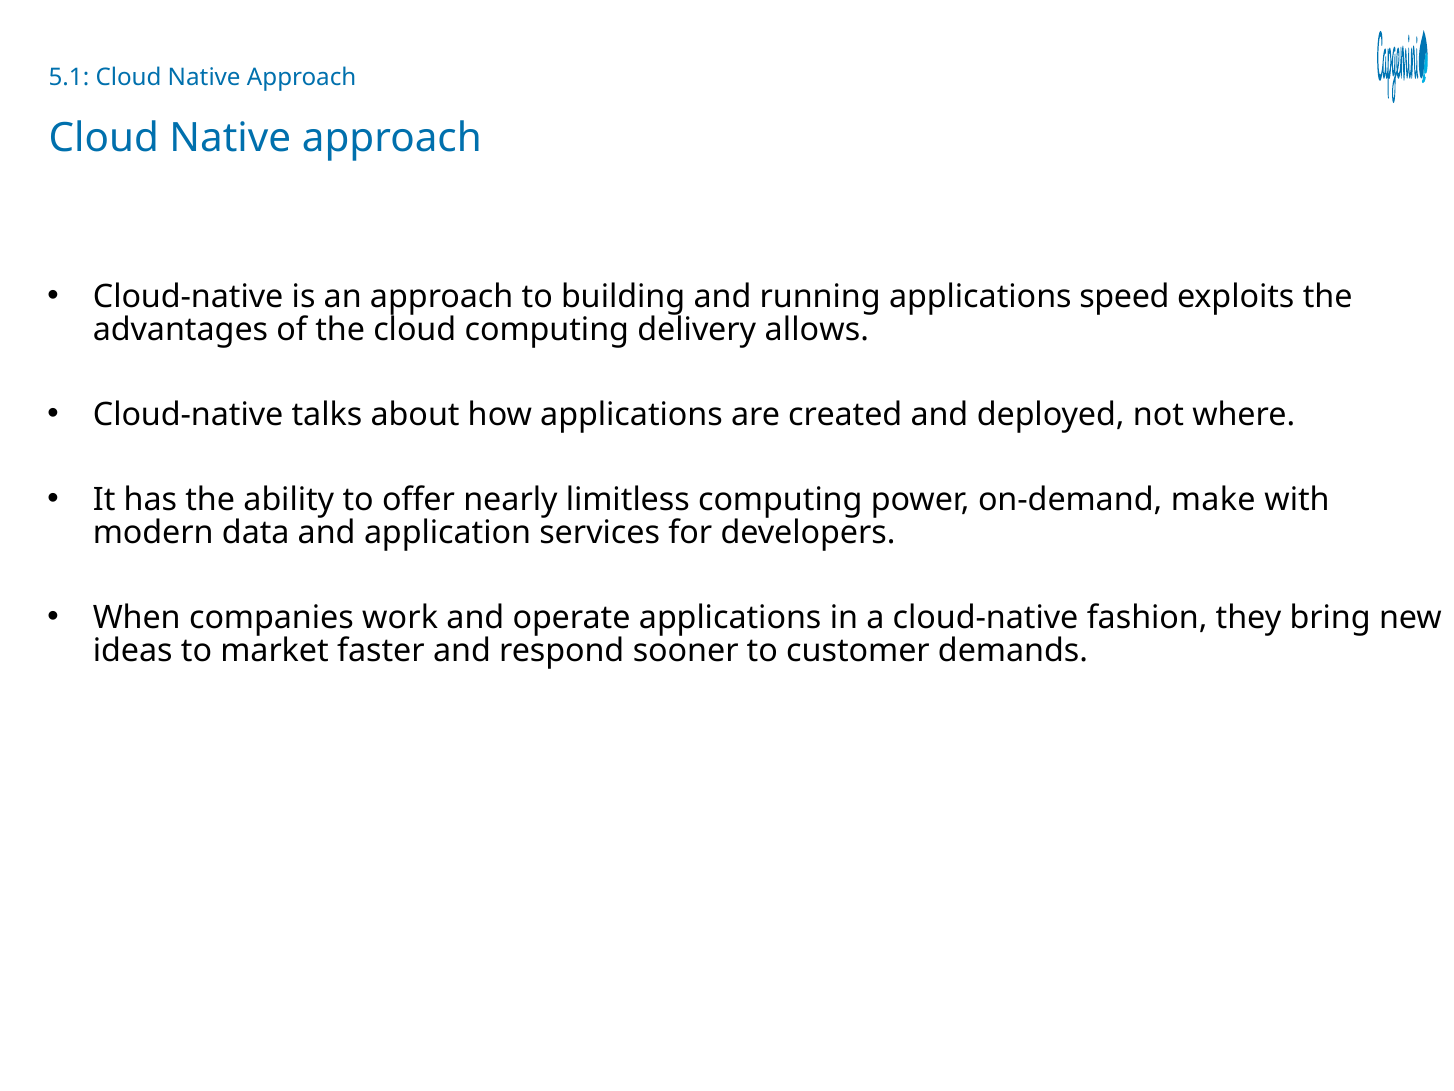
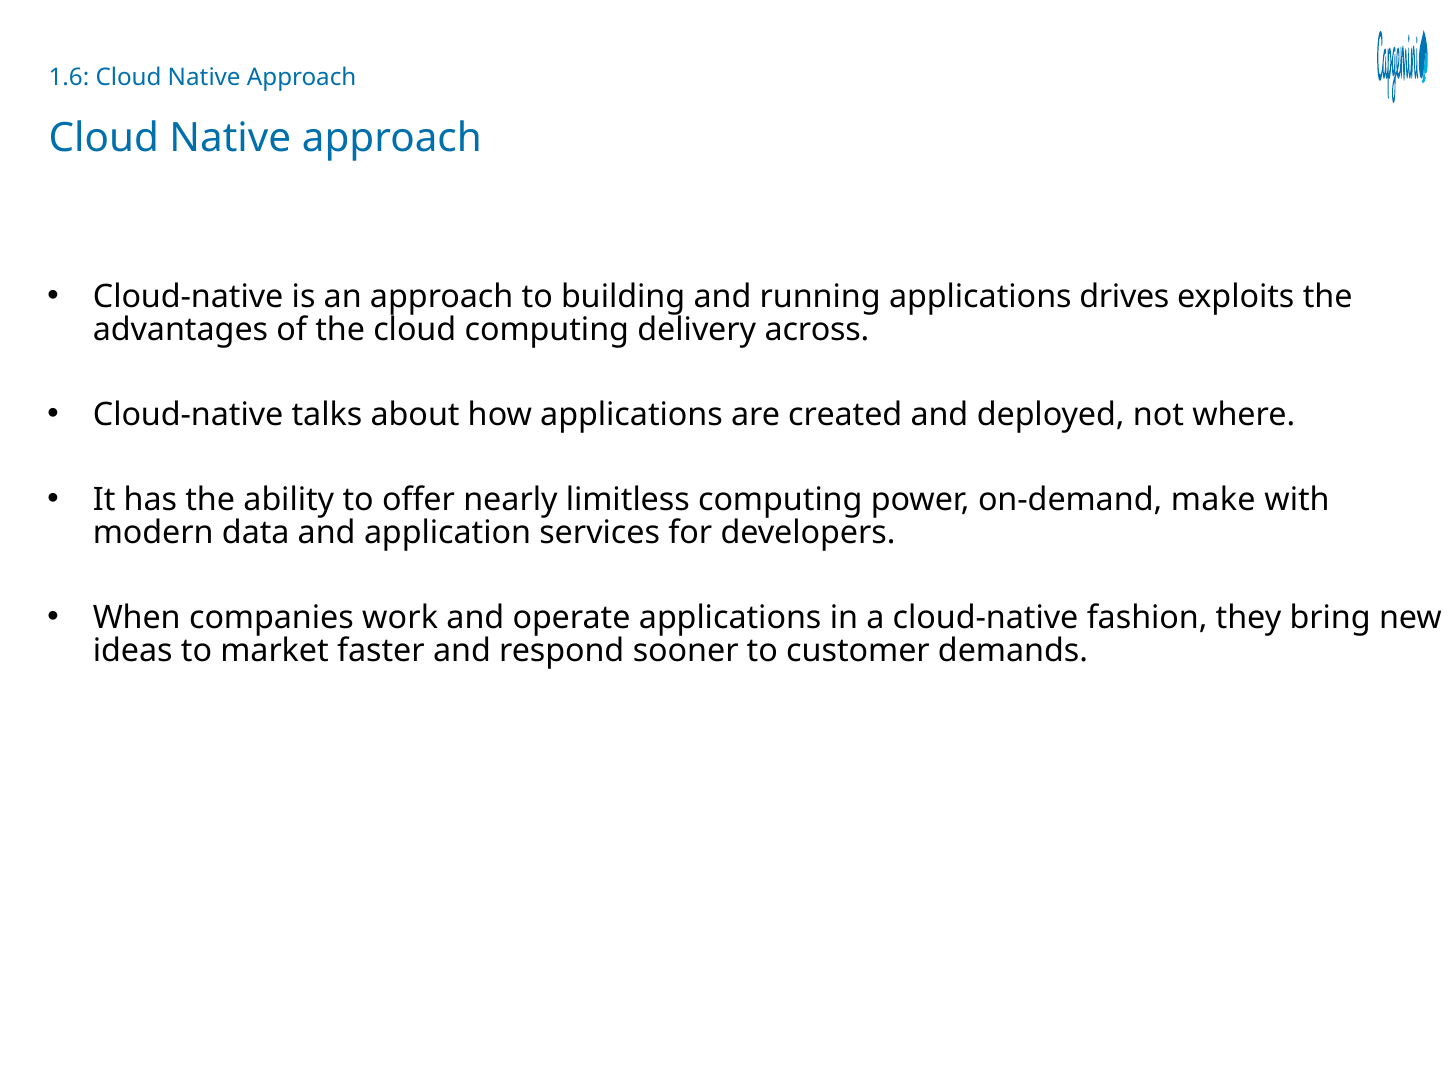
5.1: 5.1 -> 1.6
speed: speed -> drives
allows: allows -> across
